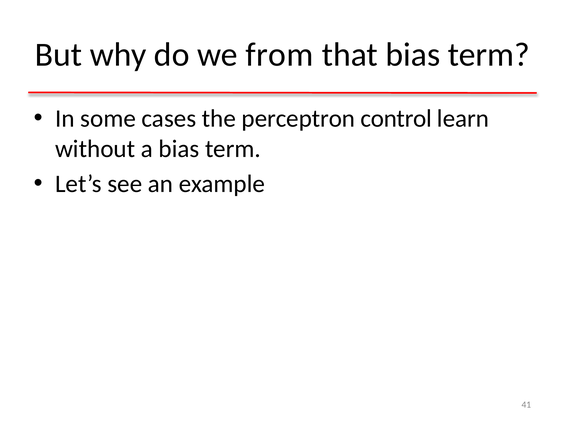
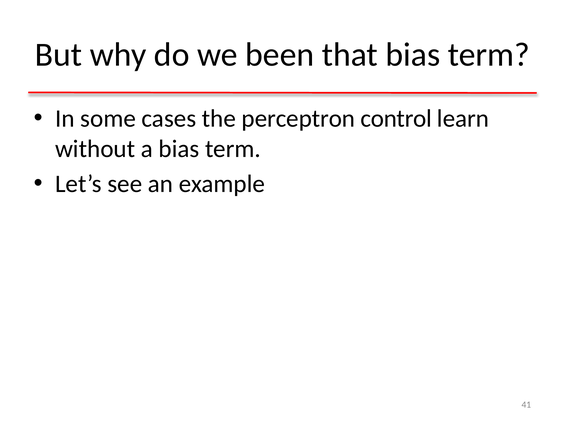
from: from -> been
